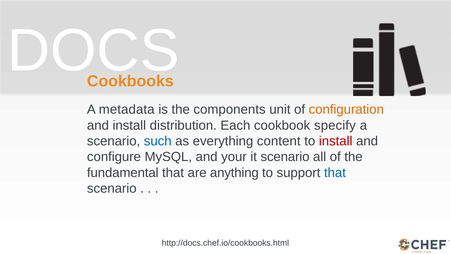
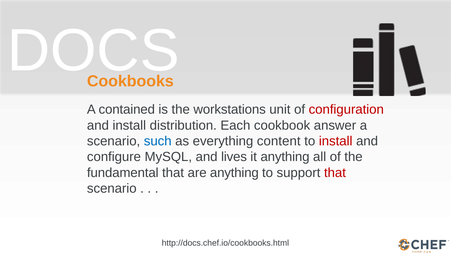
metadata: metadata -> contained
components: components -> workstations
configuration colour: orange -> red
specify: specify -> answer
your: your -> lives
it scenario: scenario -> anything
that at (335, 172) colour: blue -> red
